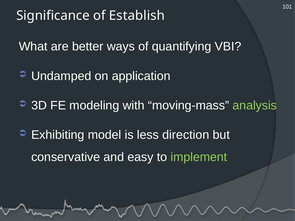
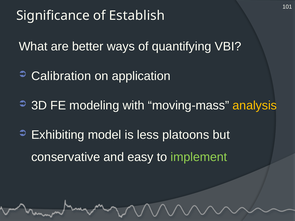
Undamped: Undamped -> Calibration
analysis colour: light green -> yellow
direction: direction -> platoons
